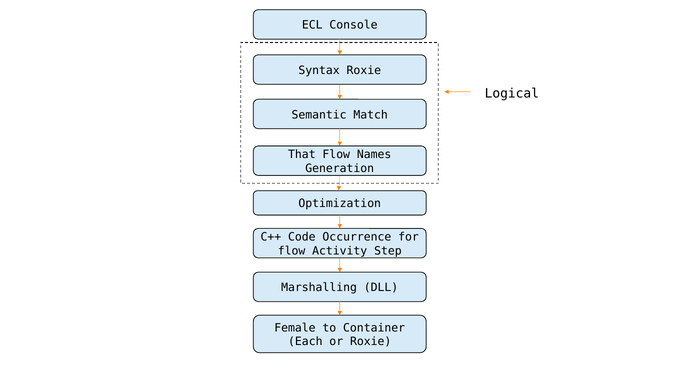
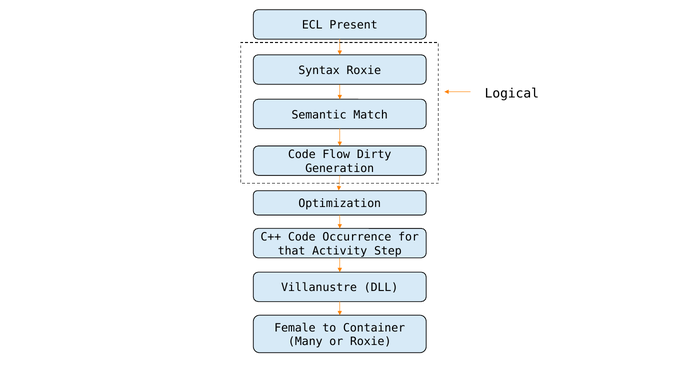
Console: Console -> Present
That at (302, 155): That -> Code
Names: Names -> Dirty
flow at (292, 251): flow -> that
Marshalling: Marshalling -> Villanustre
Each: Each -> Many
